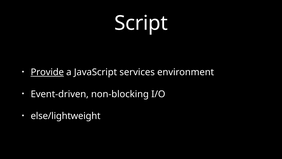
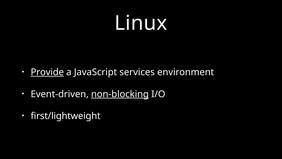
Script: Script -> Linux
non-blocking underline: none -> present
else/lightweight: else/lightweight -> first/lightweight
